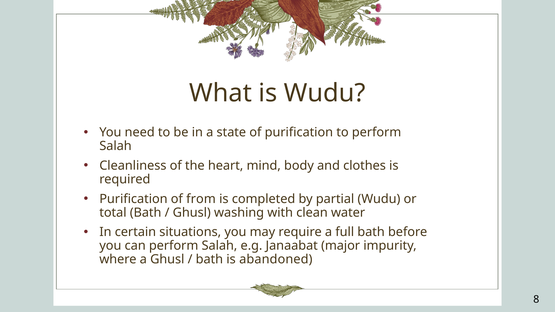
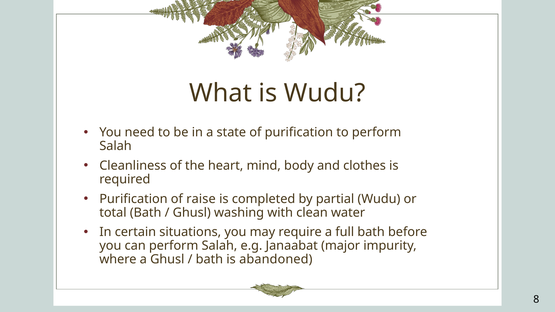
from: from -> raise
